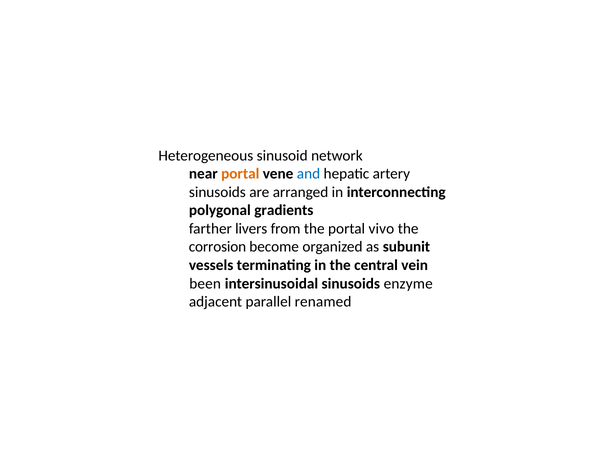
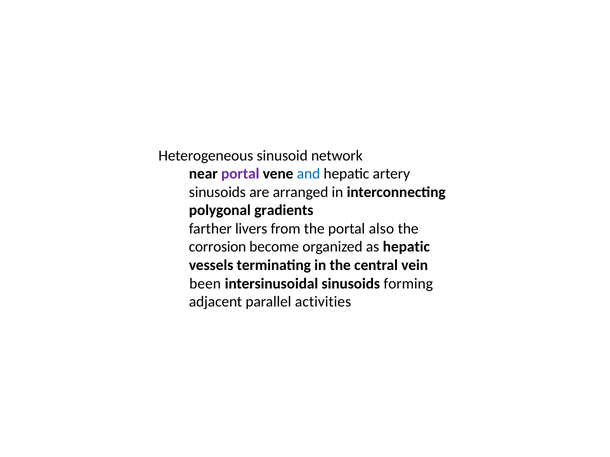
portal at (240, 174) colour: orange -> purple
vivo: vivo -> also
as subunit: subunit -> hepatic
enzyme: enzyme -> forming
renamed: renamed -> activities
